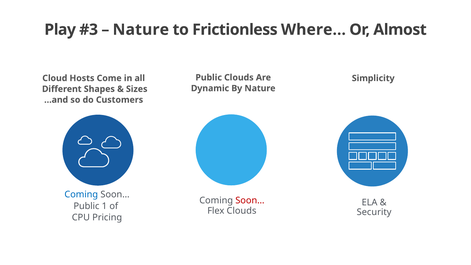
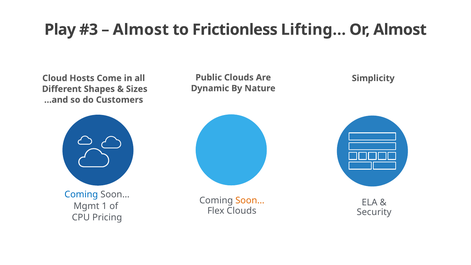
Nature at (141, 30): Nature -> Almost
Where…: Where… -> Lifting…
Soon… at (250, 200) colour: red -> orange
Public at (86, 206): Public -> Mgmt
